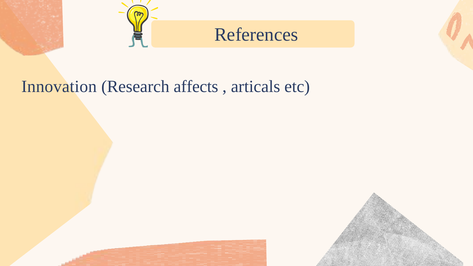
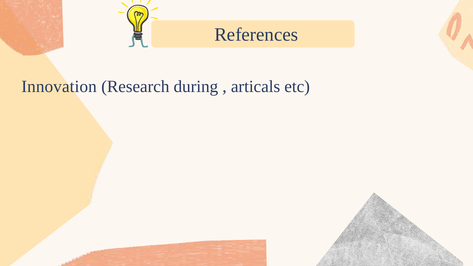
affects: affects -> during
